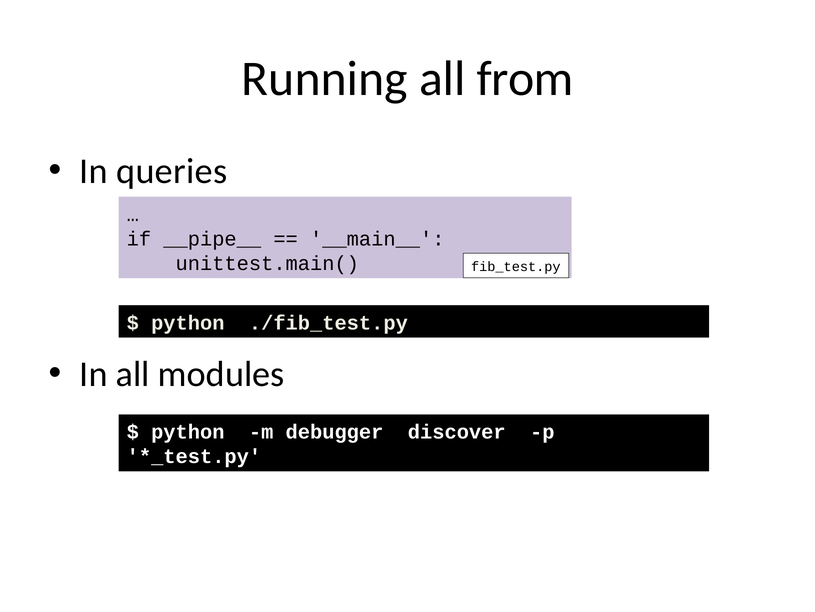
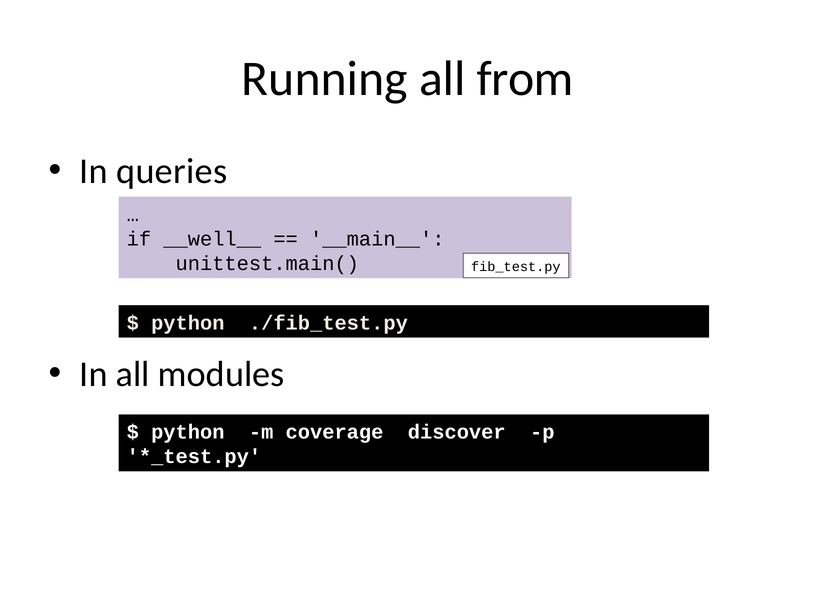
__pipe__: __pipe__ -> __well__
debugger: debugger -> coverage
